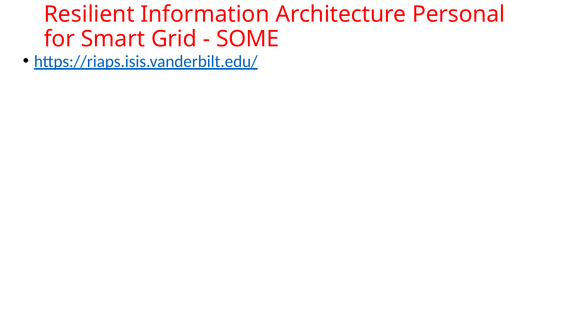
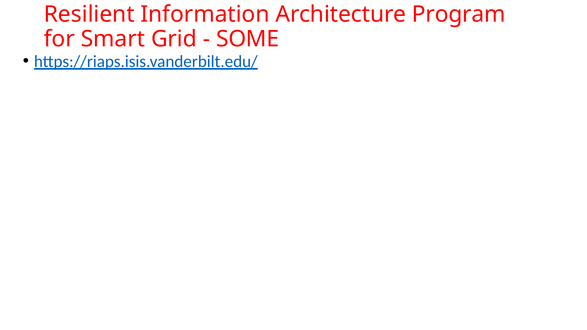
Personal: Personal -> Program
